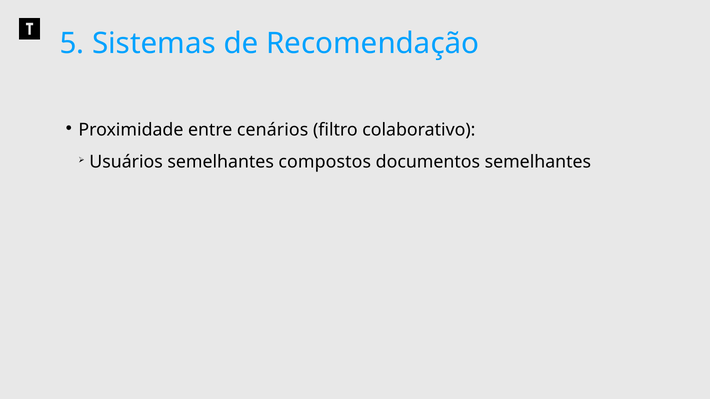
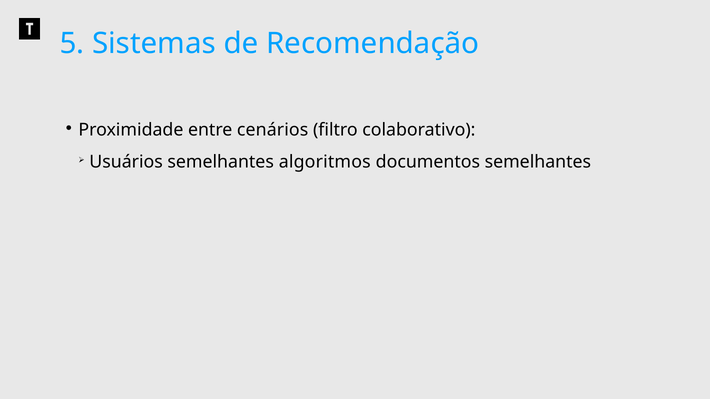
compostos: compostos -> algoritmos
